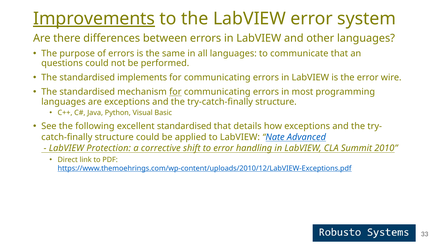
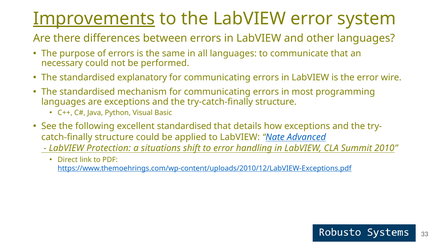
questions: questions -> necessary
implements: implements -> explanatory
for at (175, 92) underline: present -> none
corrective: corrective -> situations
